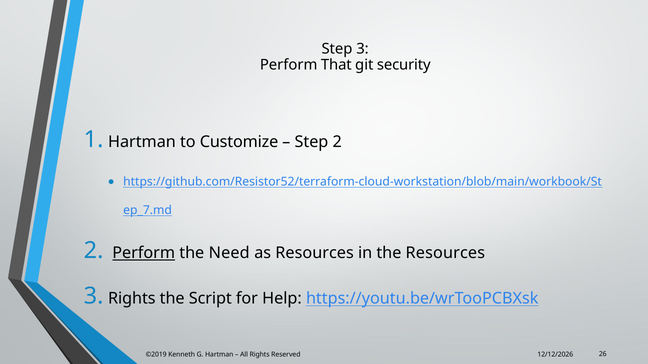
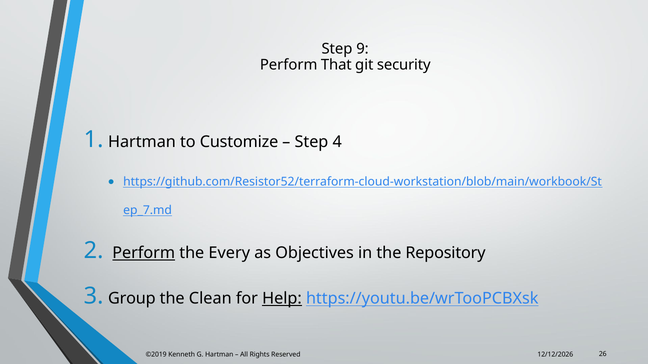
Step 3: 3 -> 9
Step 2: 2 -> 4
Need: Need -> Every
as Resources: Resources -> Objectives
the Resources: Resources -> Repository
Rights at (132, 299): Rights -> Group
Script: Script -> Clean
Help underline: none -> present
